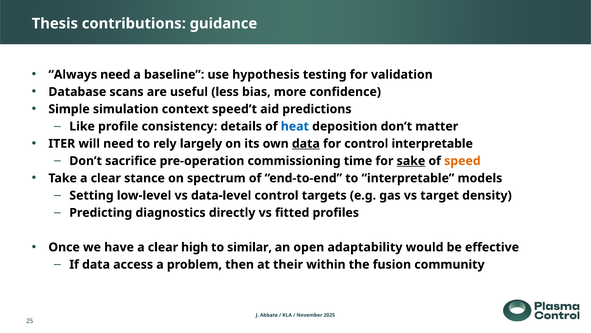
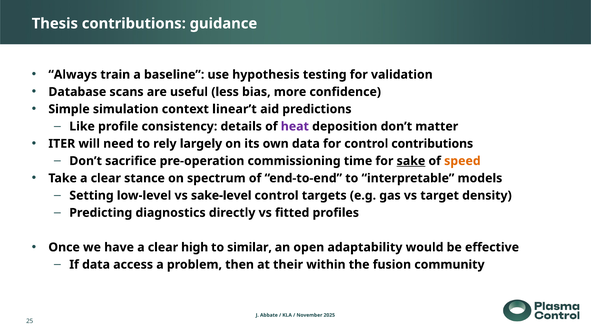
Always need: need -> train
speed’t: speed’t -> linear’t
heat colour: blue -> purple
data at (306, 143) underline: present -> none
control interpretable: interpretable -> contributions
data-level: data-level -> sake-level
